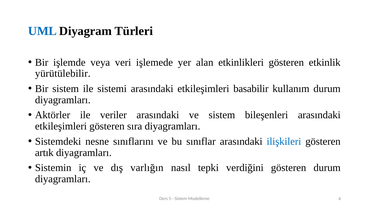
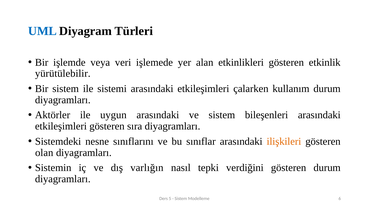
basabilir: basabilir -> çalarken
veriler: veriler -> uygun
ilişkileri colour: blue -> orange
artık: artık -> olan
